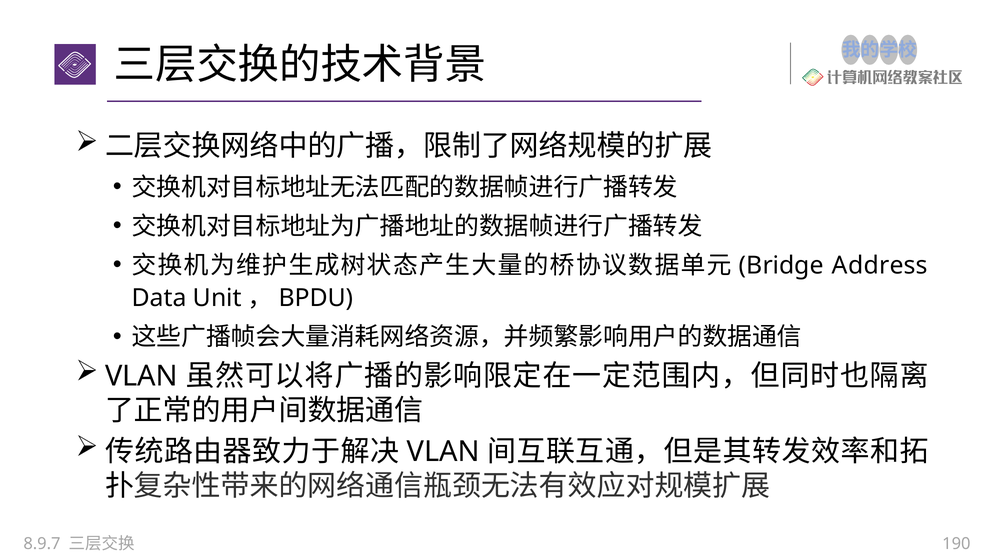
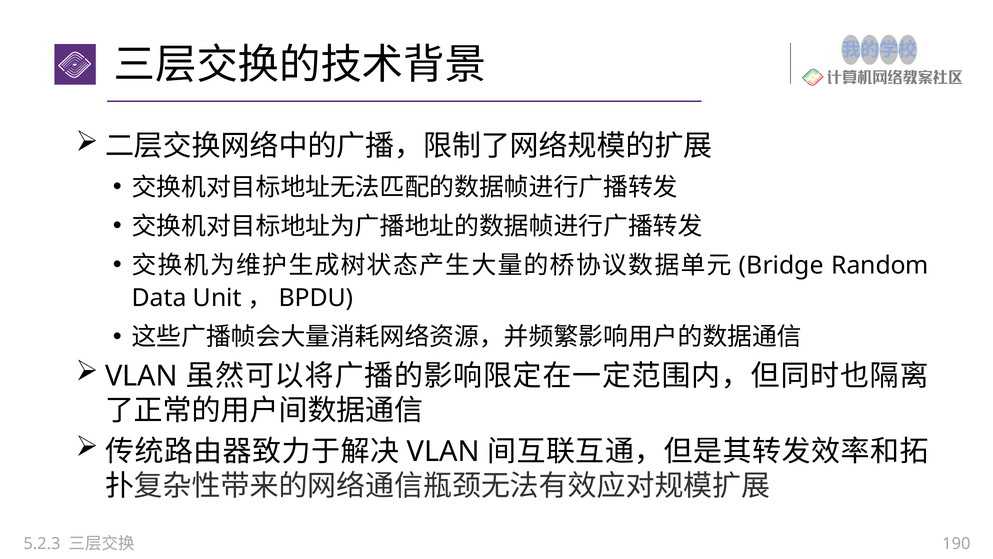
Address: Address -> Random
8.9.7: 8.9.7 -> 5.2.3
